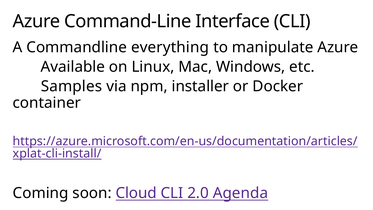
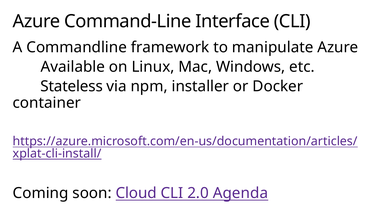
everything: everything -> framework
Samples: Samples -> Stateless
